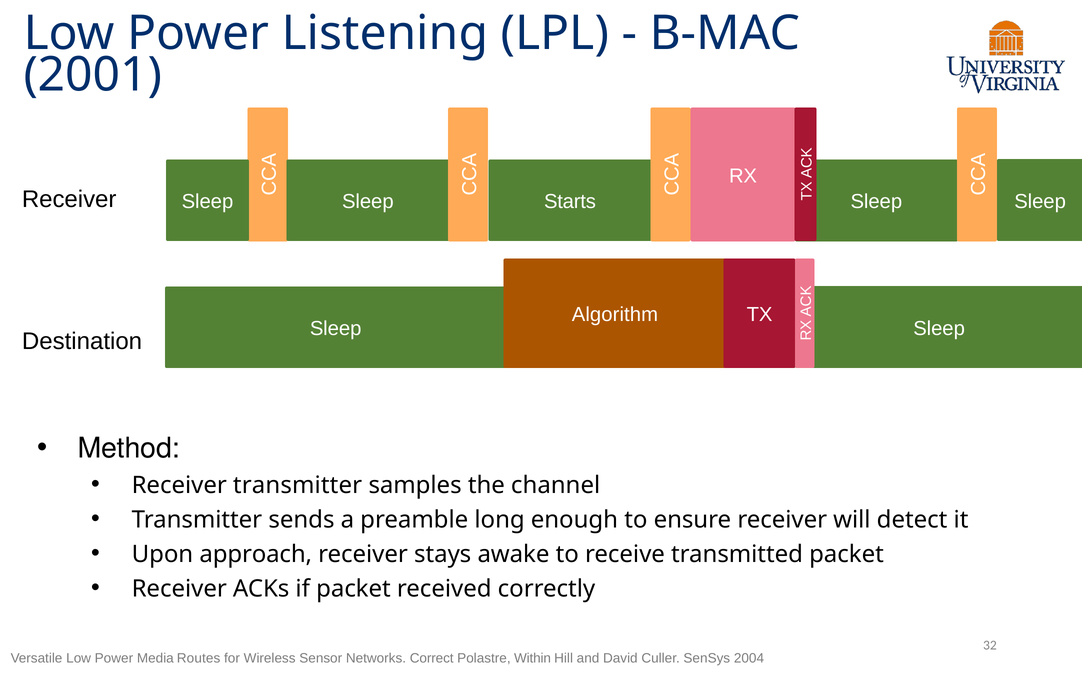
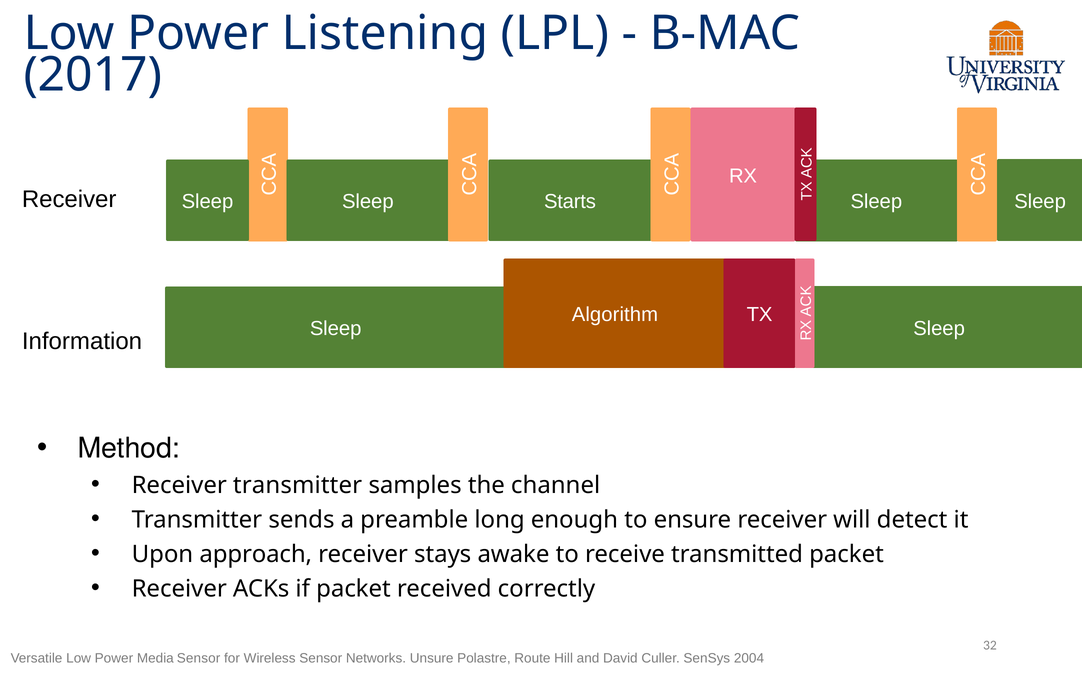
2001: 2001 -> 2017
Destination: Destination -> Information
Media Routes: Routes -> Sensor
Correct: Correct -> Unsure
Within: Within -> Route
